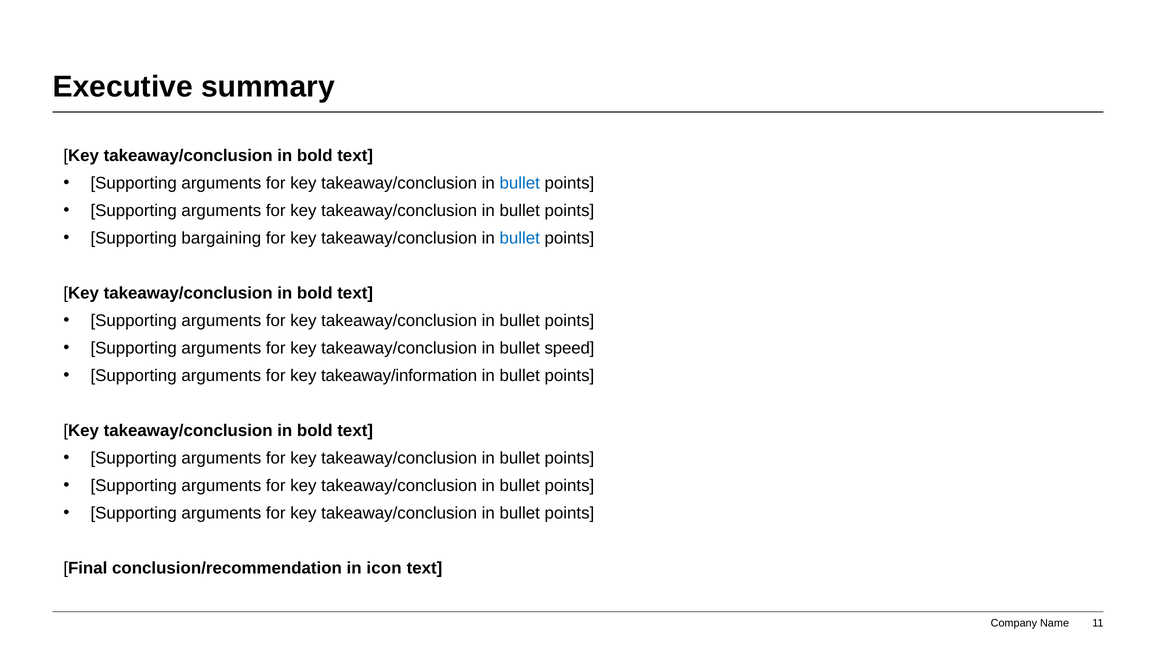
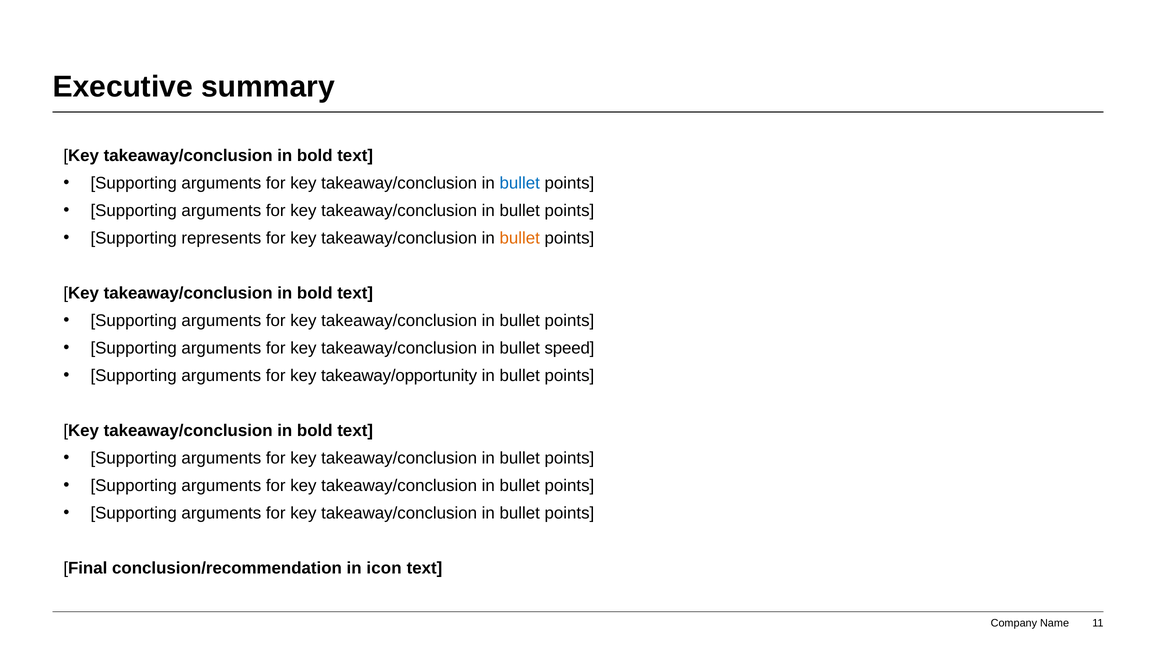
bargaining: bargaining -> represents
bullet at (520, 238) colour: blue -> orange
takeaway/information: takeaway/information -> takeaway/opportunity
